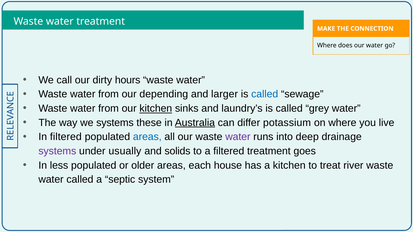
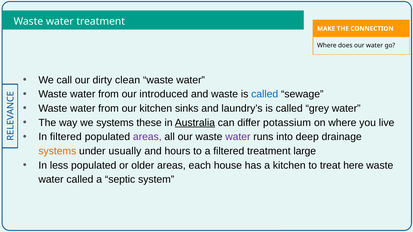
hours: hours -> clean
depending: depending -> introduced
and larger: larger -> waste
kitchen at (156, 109) underline: present -> none
areas at (147, 137) colour: blue -> purple
systems at (57, 151) colour: purple -> orange
solids: solids -> hours
goes: goes -> large
river: river -> here
